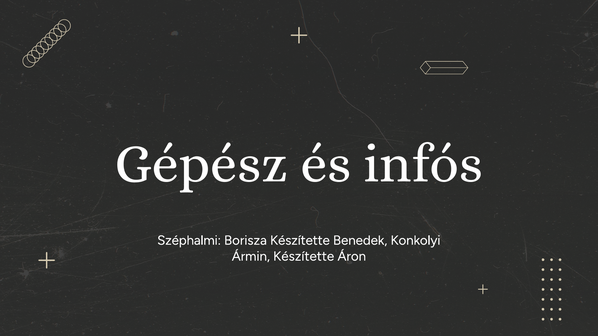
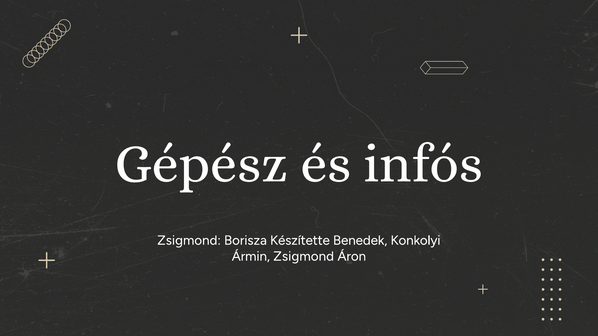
Széphalmi at (189, 241): Széphalmi -> Zsigmond
Ármin Készítette: Készítette -> Zsigmond
